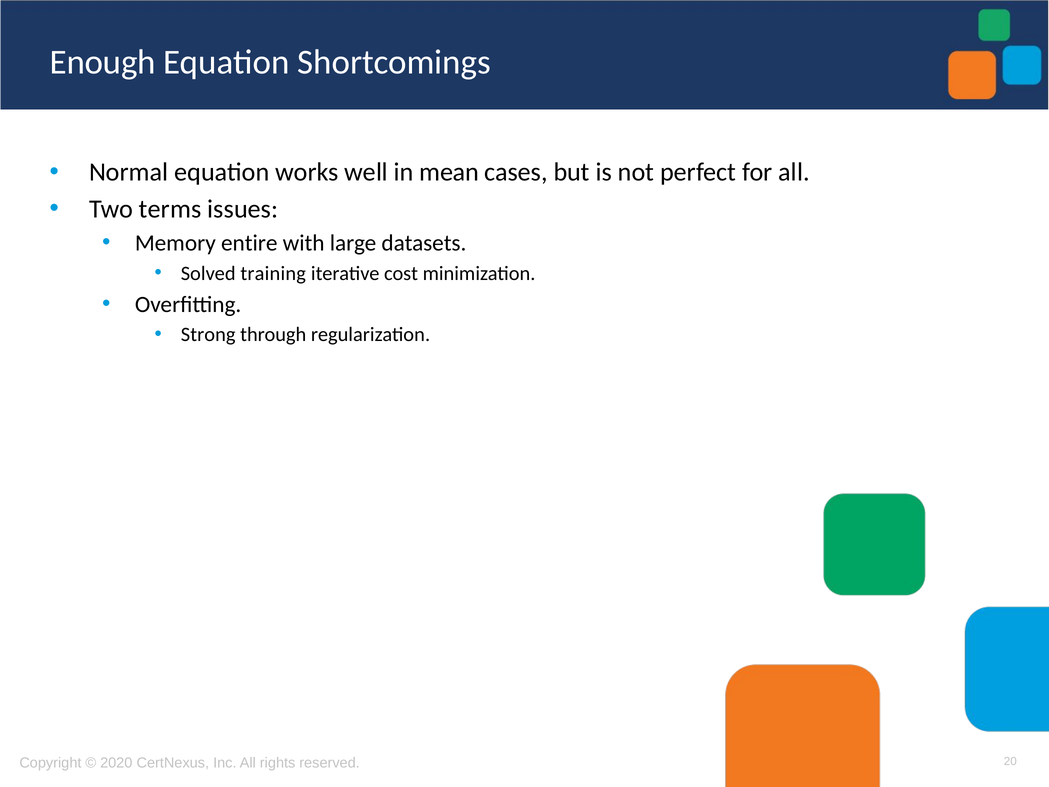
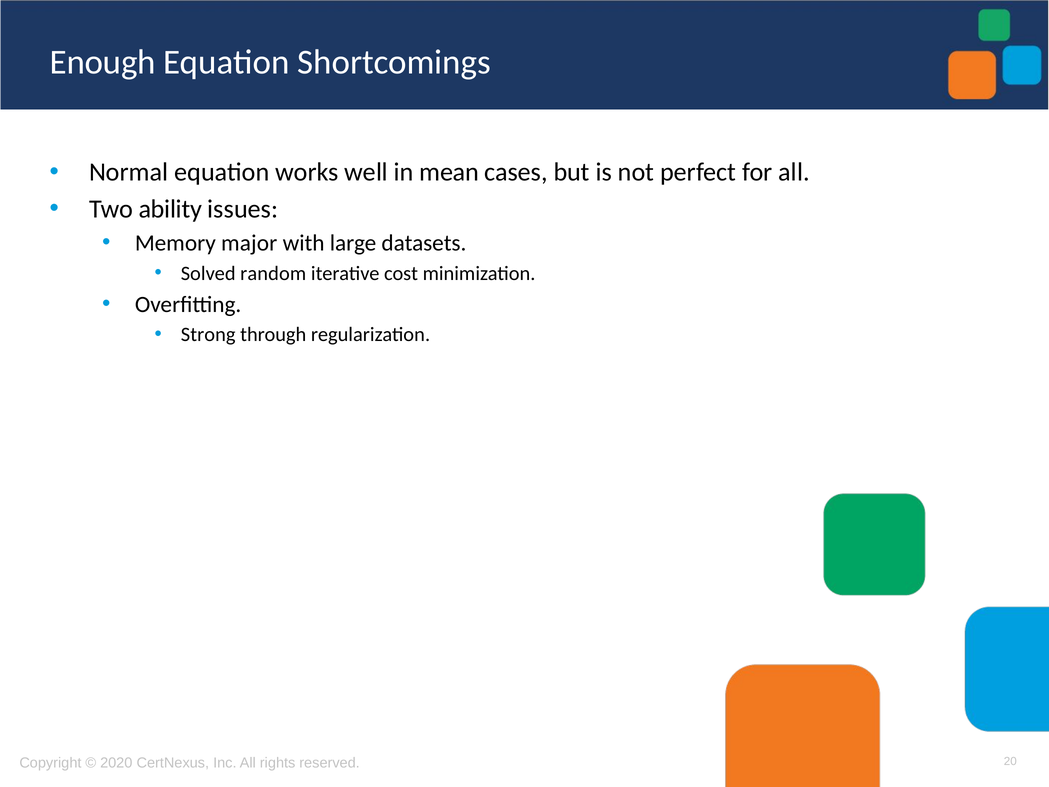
terms: terms -> ability
entire: entire -> major
training: training -> random
